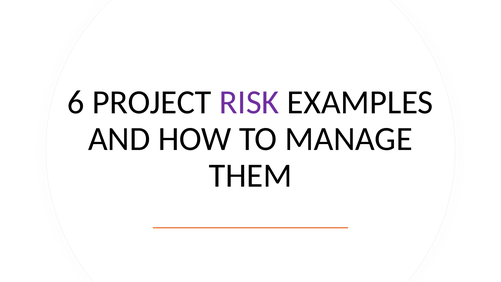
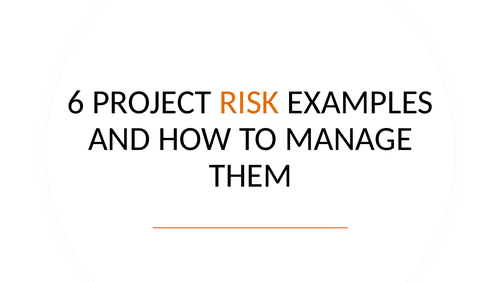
RISK colour: purple -> orange
